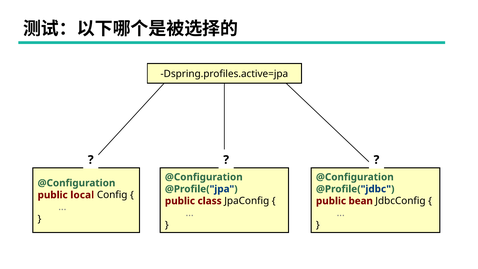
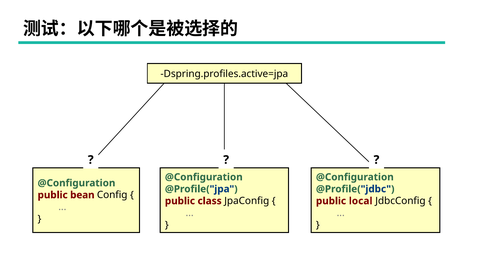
local: local -> bean
bean: bean -> local
